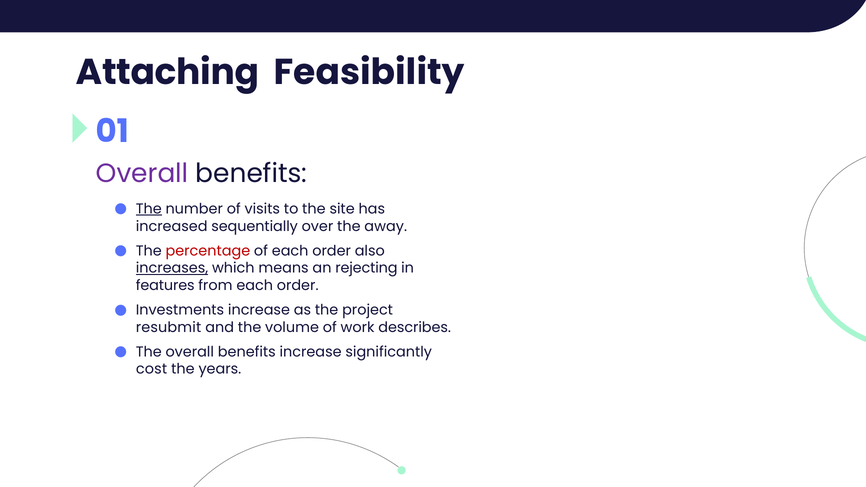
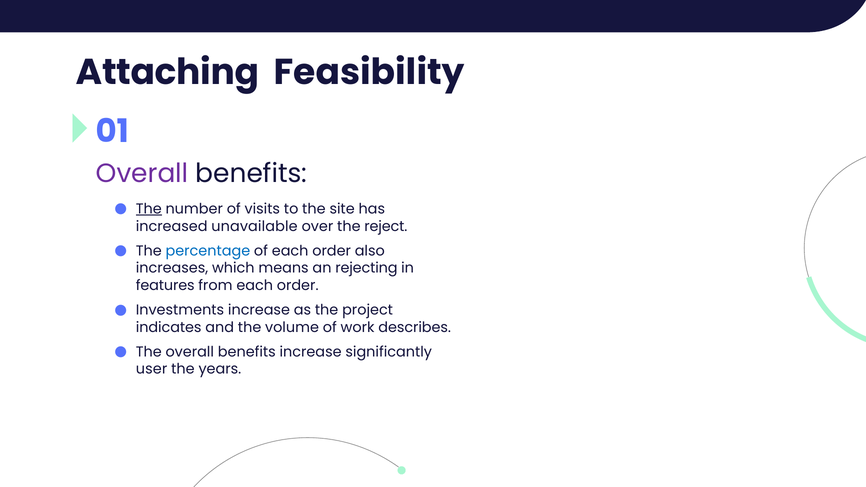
sequentially: sequentially -> unavailable
away: away -> reject
percentage colour: red -> blue
increases underline: present -> none
resubmit: resubmit -> indicates
cost: cost -> user
